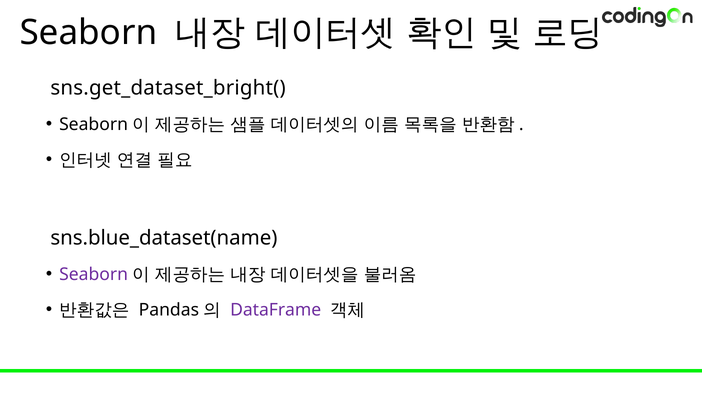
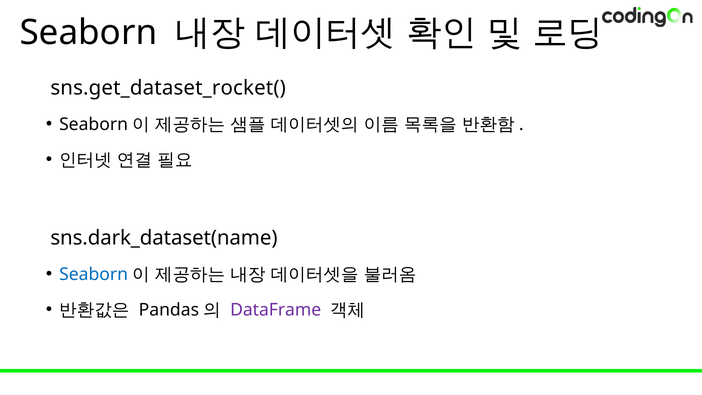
sns.get_dataset_bright(: sns.get_dataset_bright( -> sns.get_dataset_rocket(
sns.blue_dataset(name: sns.blue_dataset(name -> sns.dark_dataset(name
Seaborn at (94, 274) colour: purple -> blue
